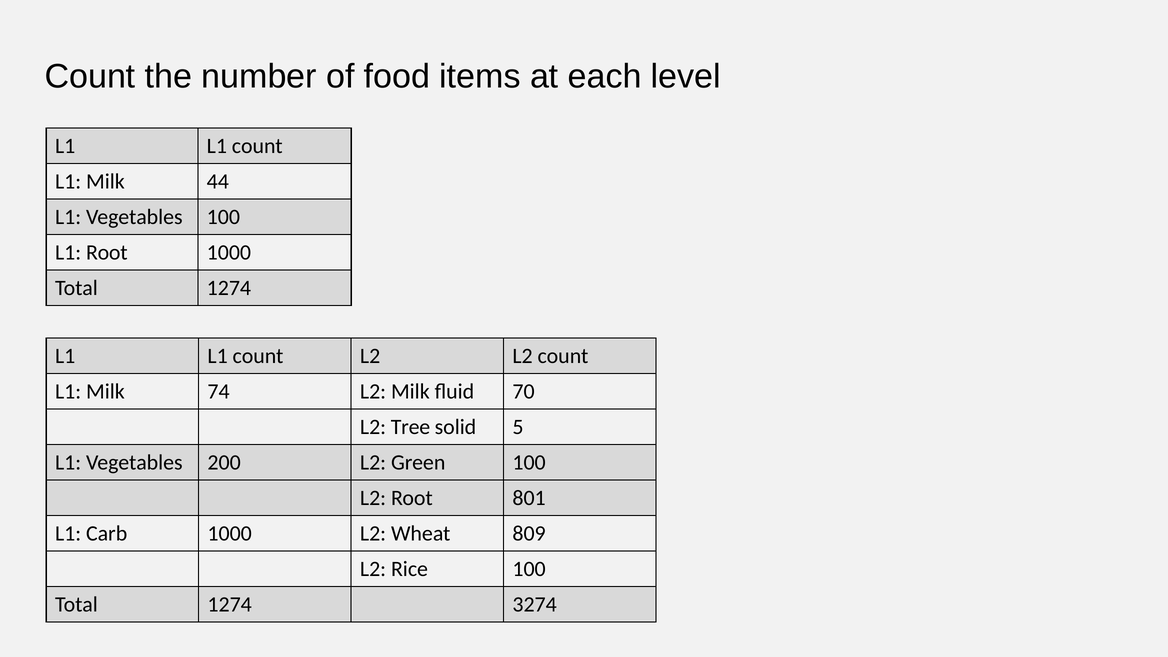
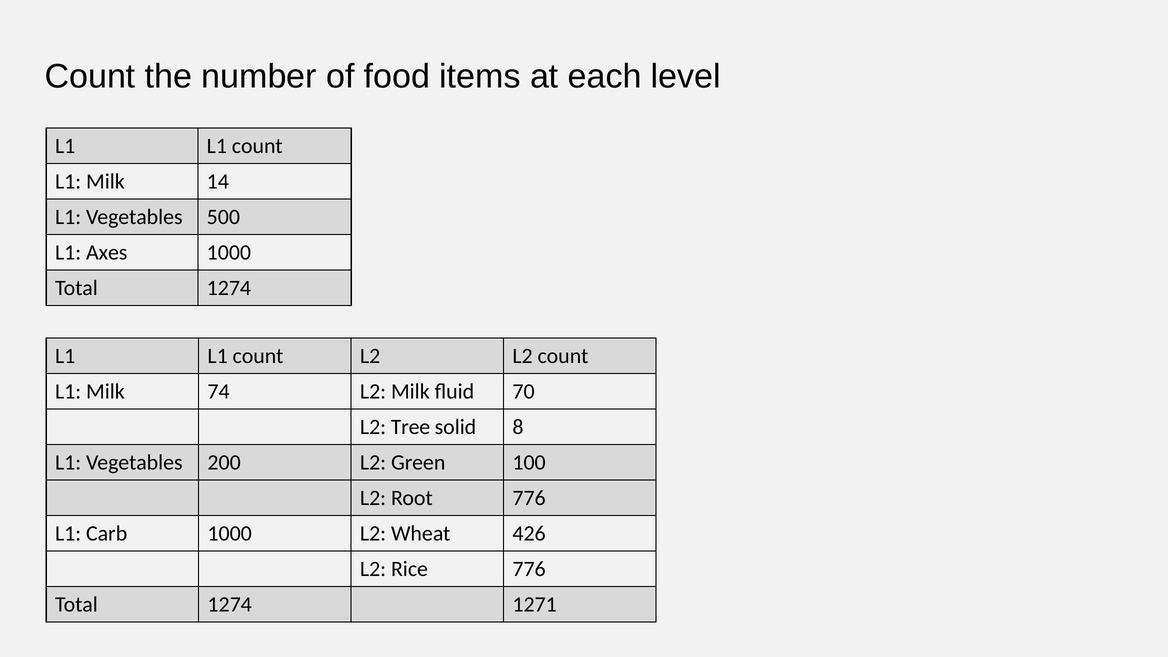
44: 44 -> 14
Vegetables 100: 100 -> 500
L1 Root: Root -> Axes
5: 5 -> 8
Root 801: 801 -> 776
809: 809 -> 426
Rice 100: 100 -> 776
3274: 3274 -> 1271
